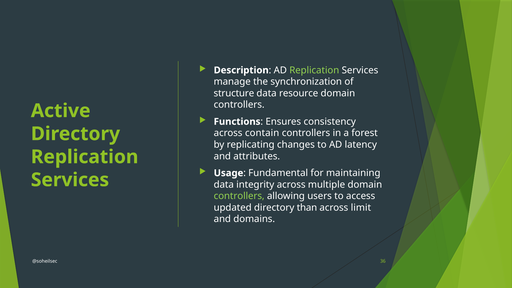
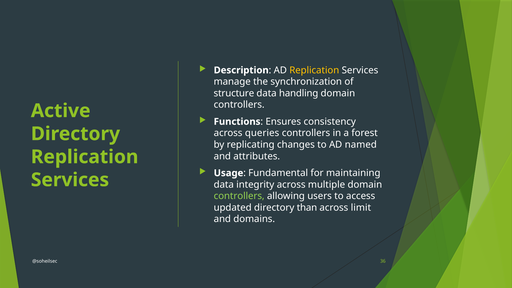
Replication at (314, 70) colour: light green -> yellow
resource: resource -> handling
contain: contain -> queries
latency: latency -> named
